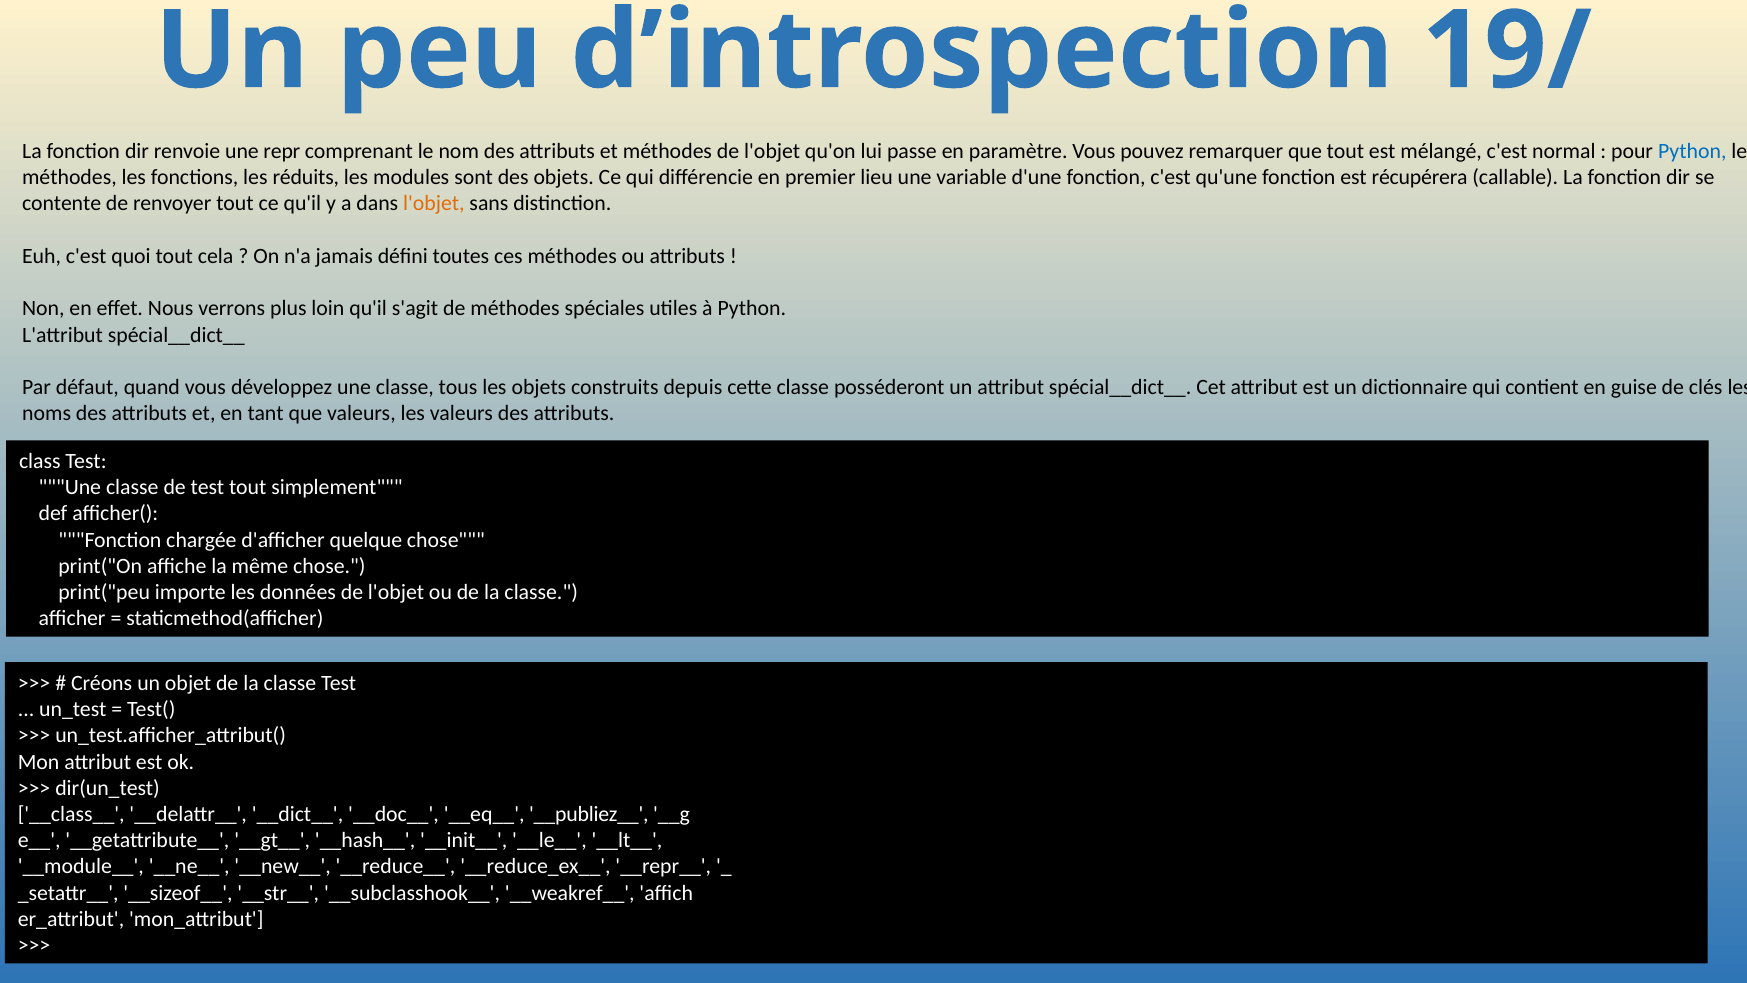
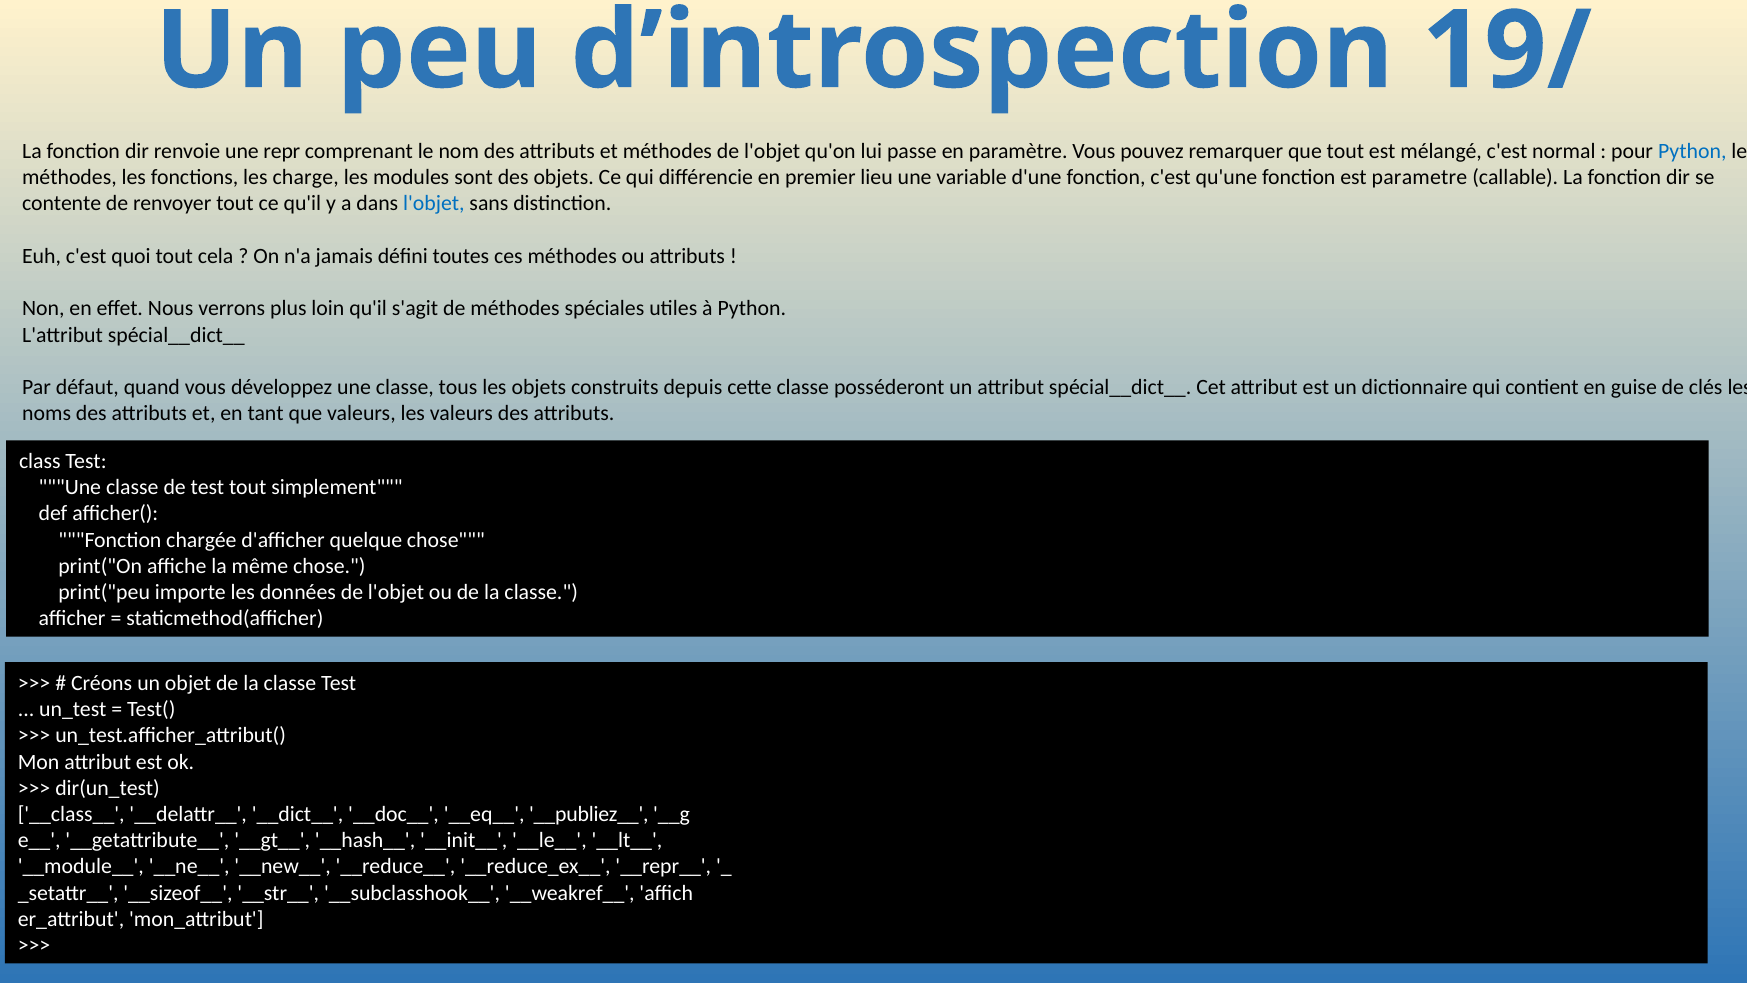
réduits: réduits -> charge
récupérera: récupérera -> parametre
l'objet at (434, 204) colour: orange -> blue
